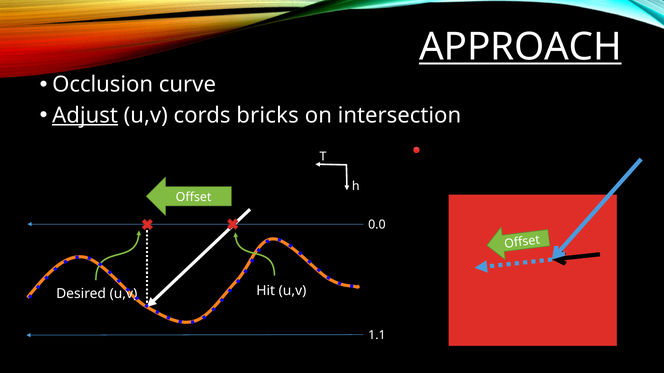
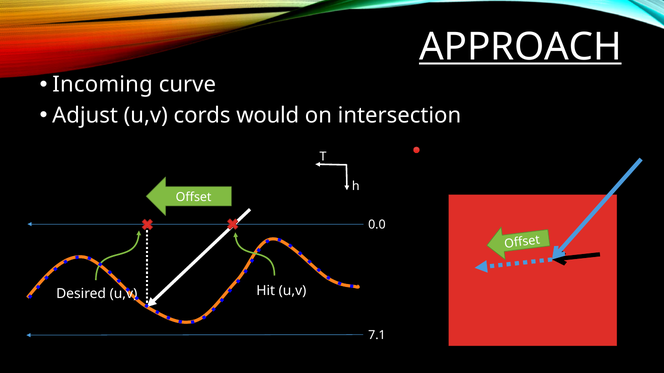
Occlusion: Occlusion -> Incoming
Adjust underline: present -> none
bricks: bricks -> would
1.1: 1.1 -> 7.1
